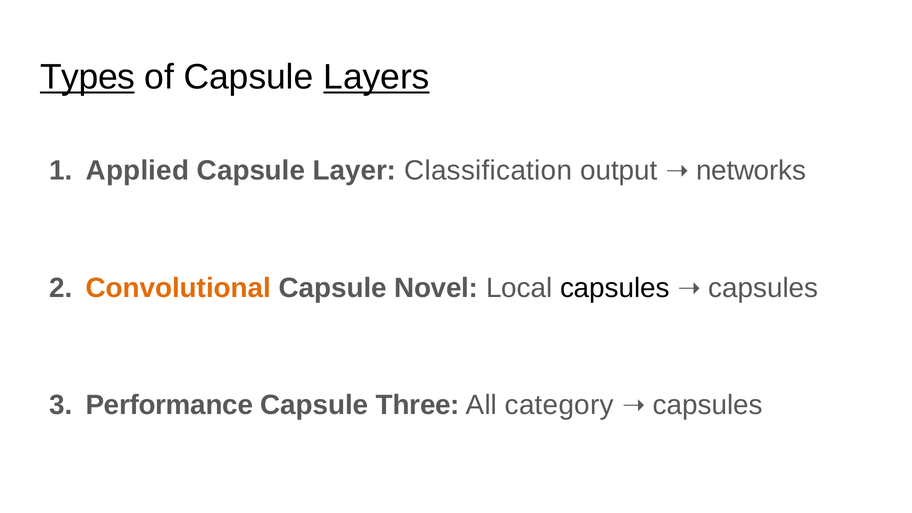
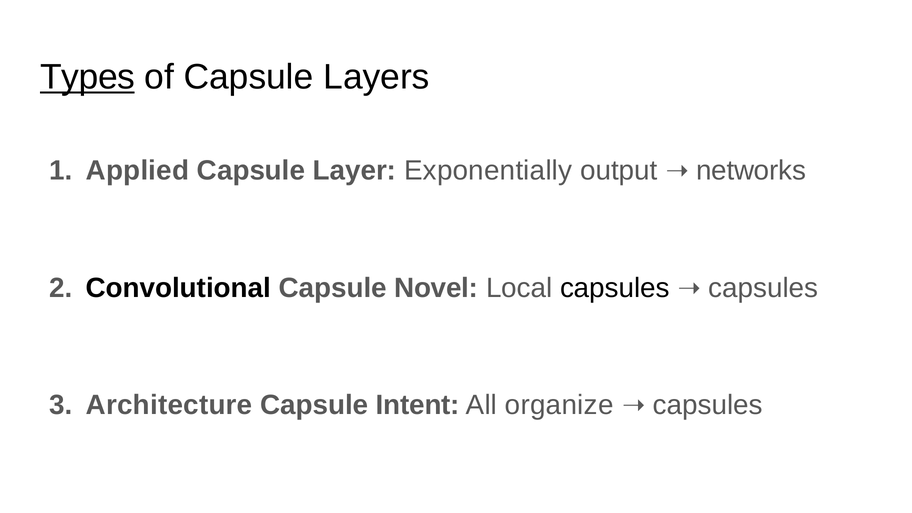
Layers underline: present -> none
Classification: Classification -> Exponentially
Convolutional colour: orange -> black
Performance: Performance -> Architecture
Three: Three -> Intent
category: category -> organize
